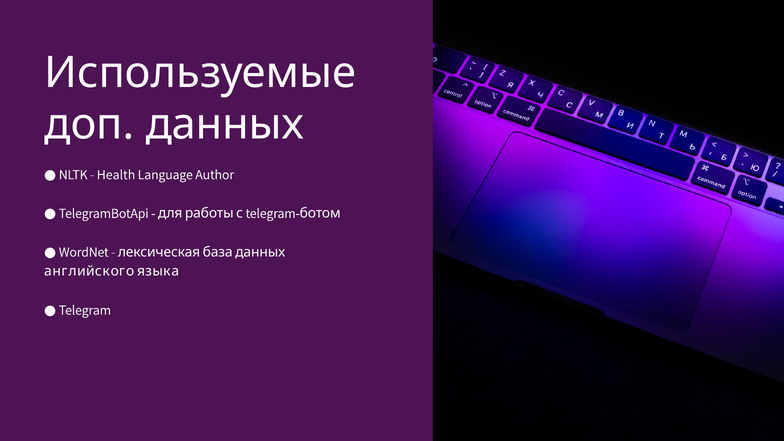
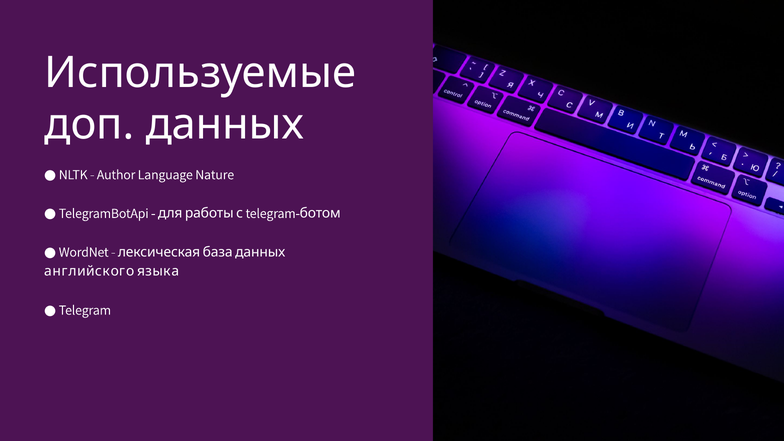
Health: Health -> Author
Author: Author -> Nature
